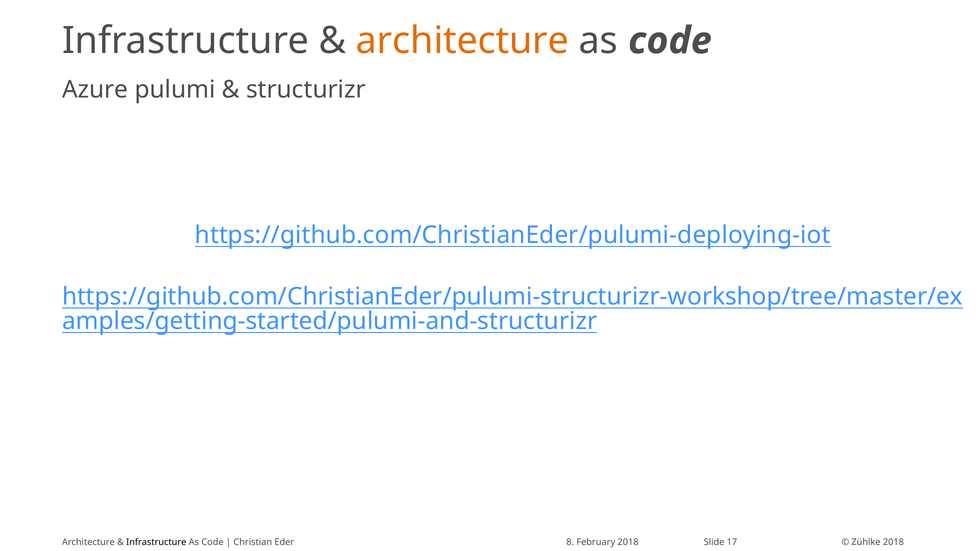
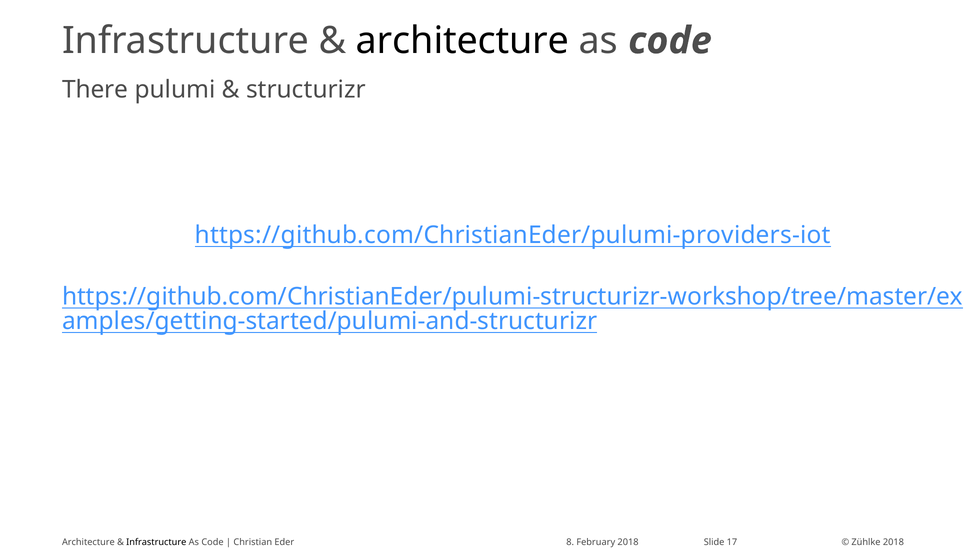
architecture at (463, 41) colour: orange -> black
Azure: Azure -> There
https://github.com/ChristianEder/pulumi-deploying-iot: https://github.com/ChristianEder/pulumi-deploying-iot -> https://github.com/ChristianEder/pulumi-providers-iot
